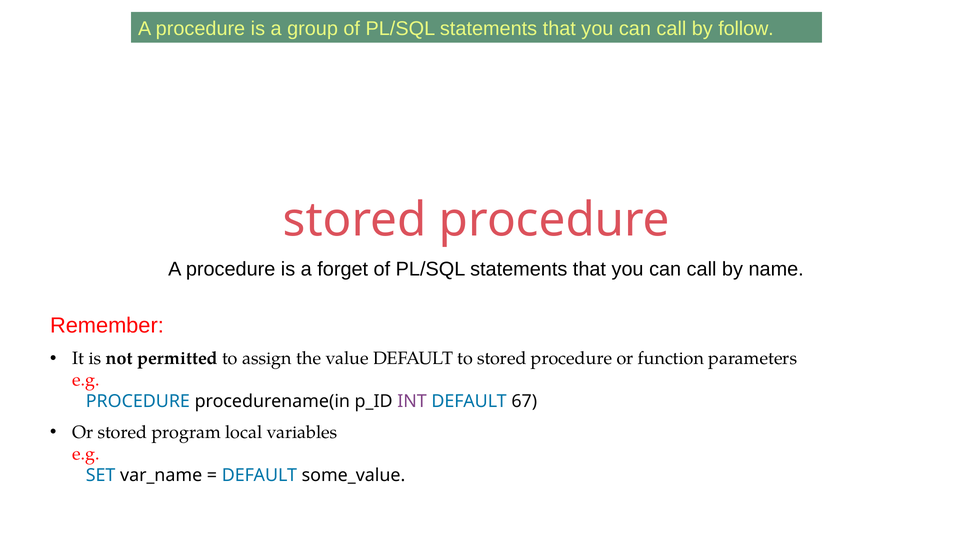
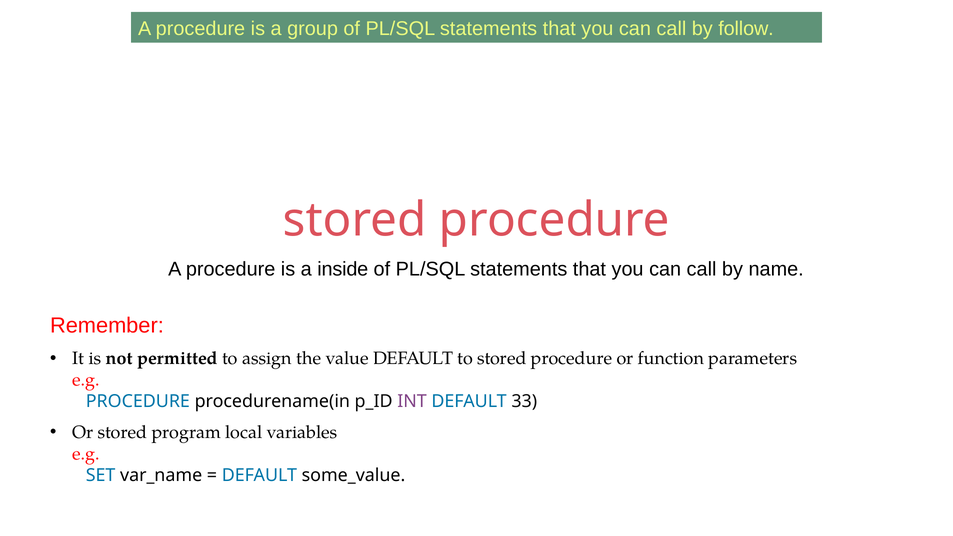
forget: forget -> inside
67: 67 -> 33
